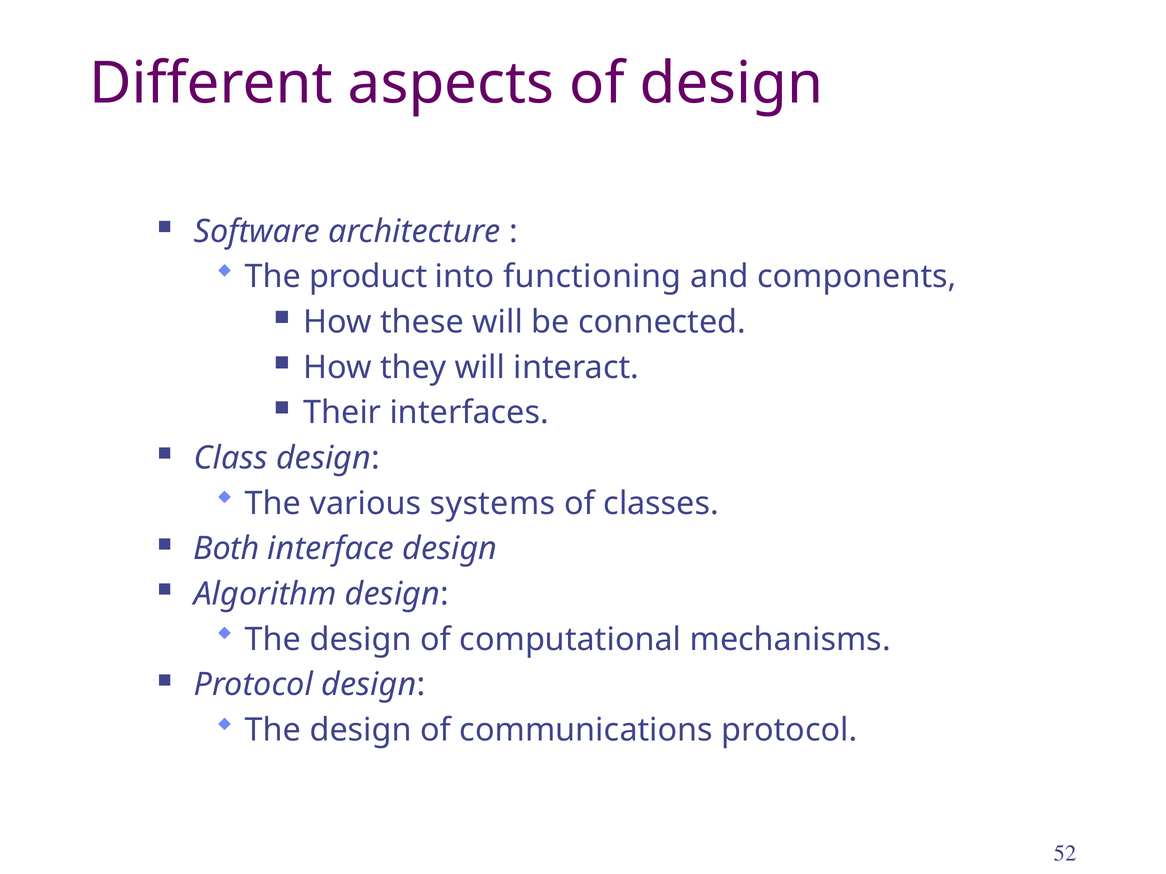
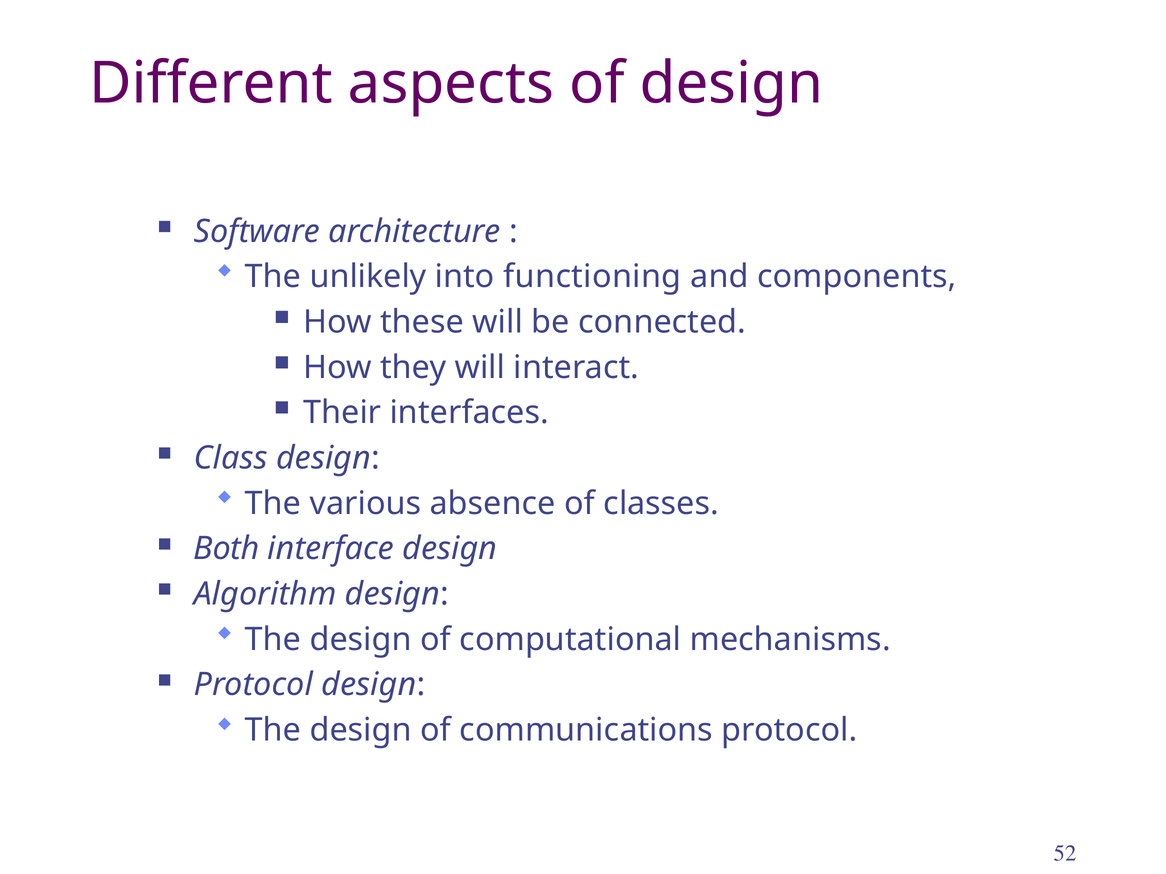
product: product -> unlikely
systems: systems -> absence
